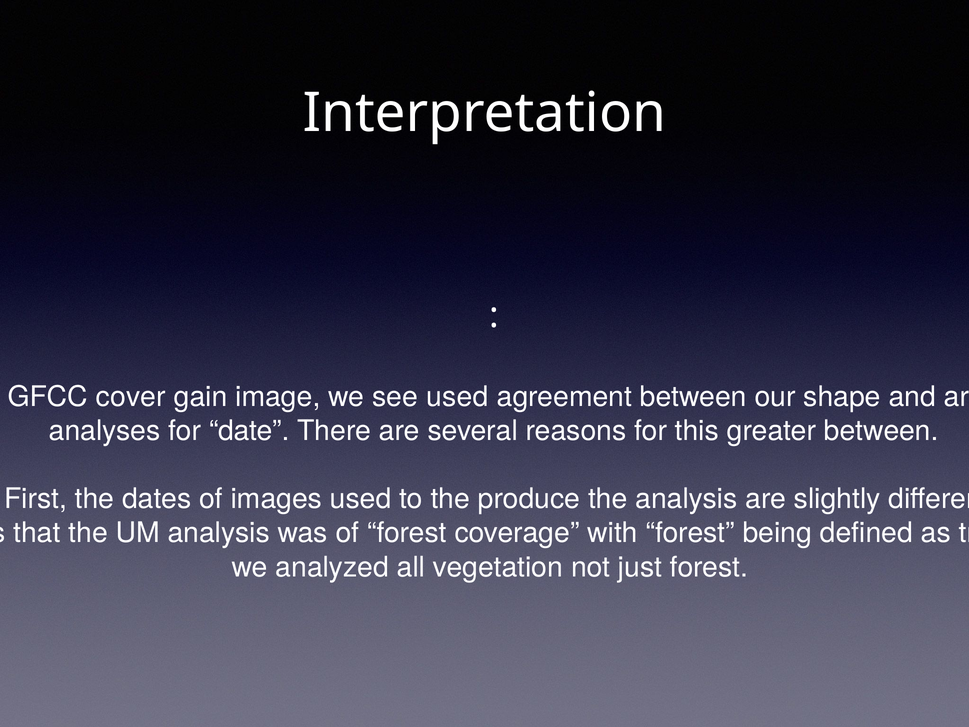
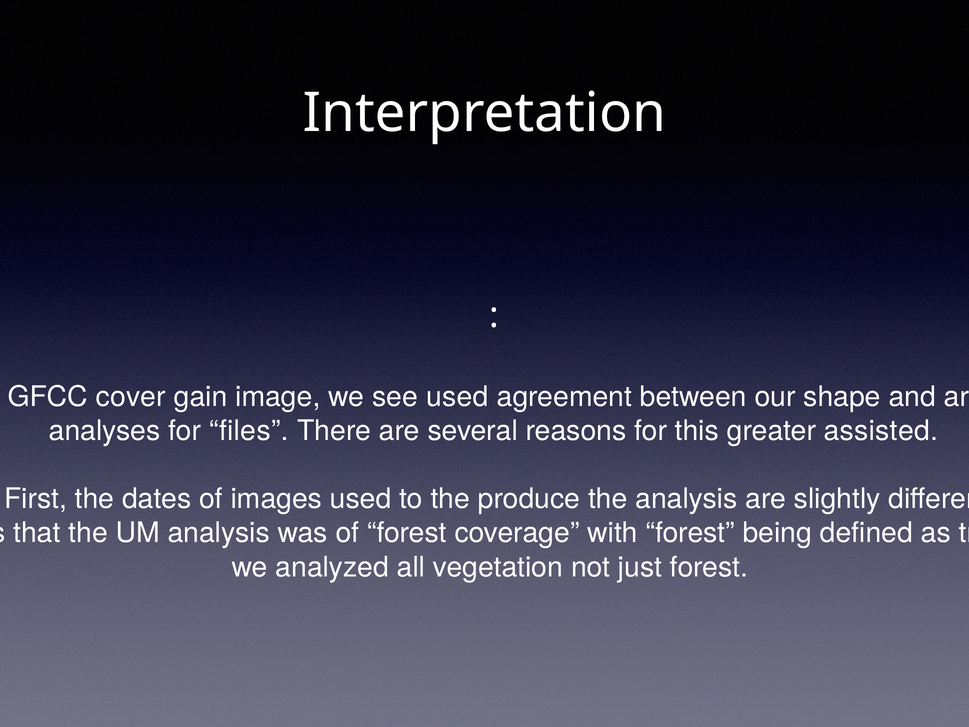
for date: date -> files
greater between: between -> assisted
